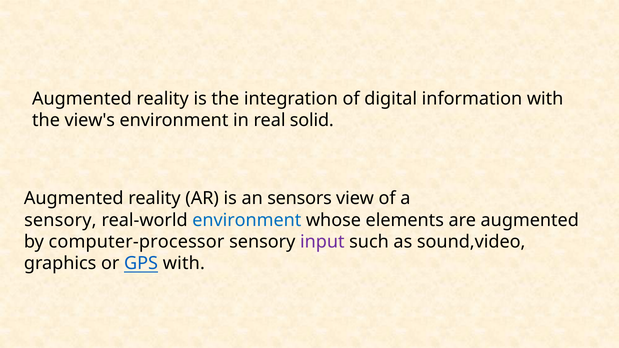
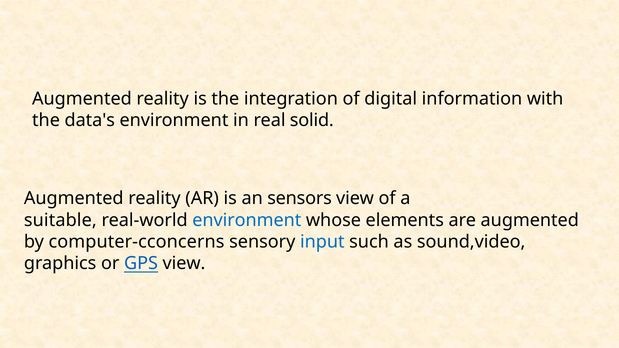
view's: view's -> data's
sensory at (60, 220): sensory -> suitable
computer-processor: computer-processor -> computer-cconcerns
input colour: purple -> blue
GPS with: with -> view
